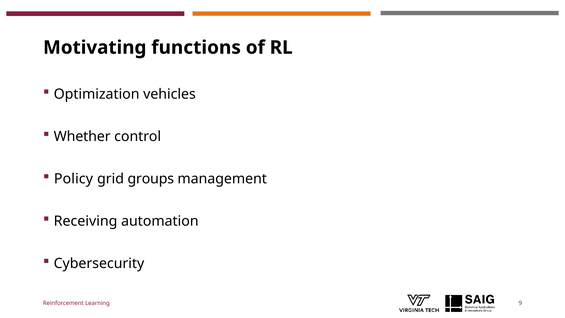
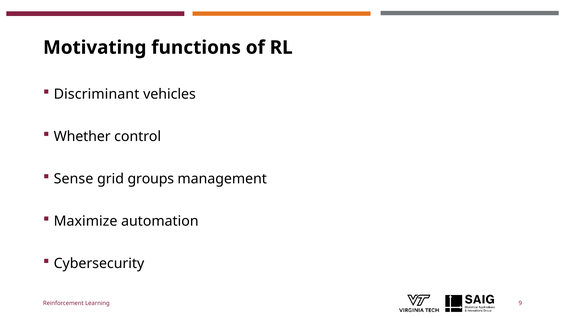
Optimization: Optimization -> Discriminant
Policy: Policy -> Sense
Receiving: Receiving -> Maximize
